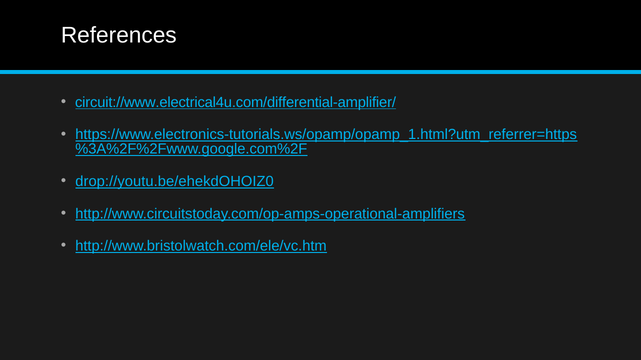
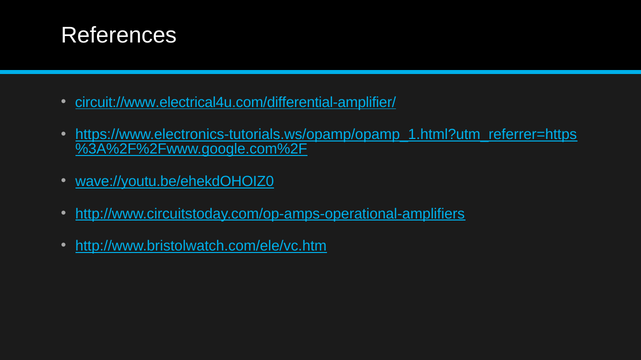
drop://youtu.be/ehekdOHOIZ0: drop://youtu.be/ehekdOHOIZ0 -> wave://youtu.be/ehekdOHOIZ0
